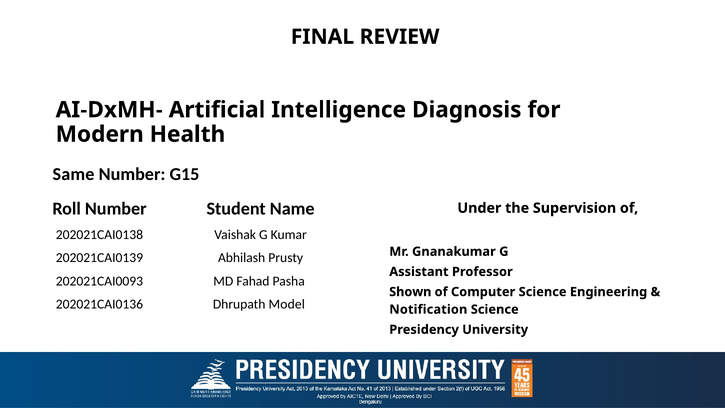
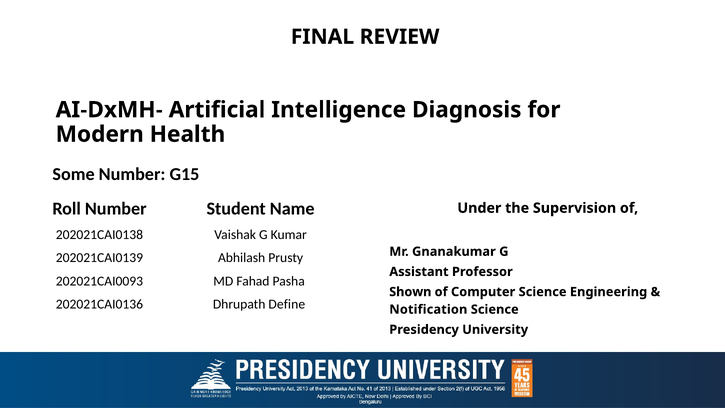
Same: Same -> Some
Model: Model -> Define
